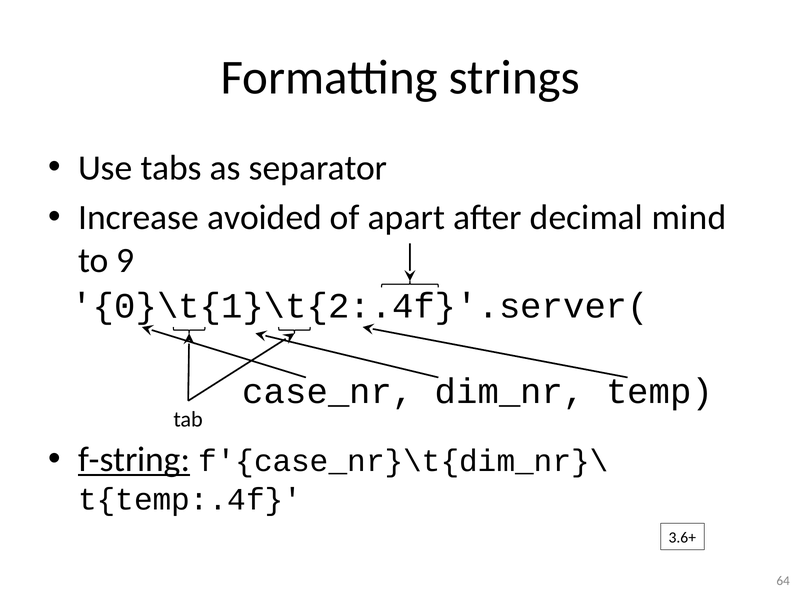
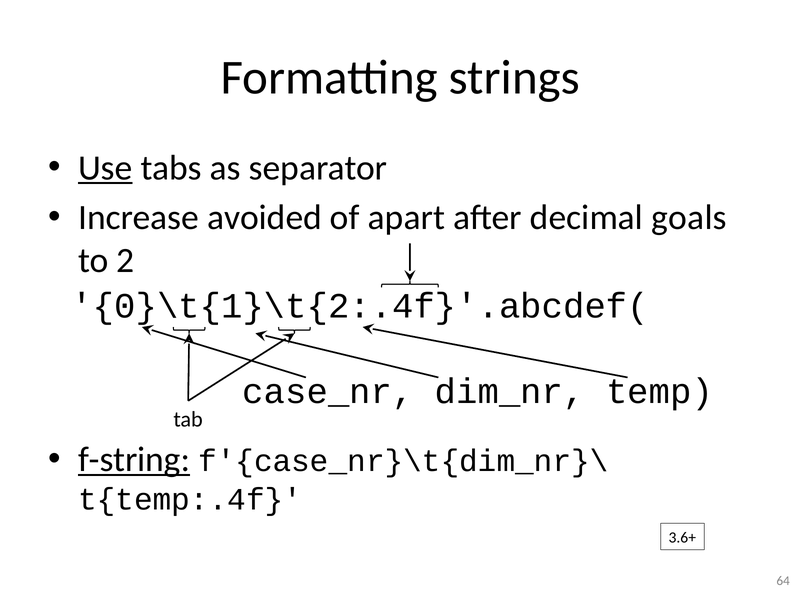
Use underline: none -> present
mind: mind -> goals
9: 9 -> 2
0}\t{1}\t{2:.4f}'.server(: 0}\t{1}\t{2:.4f}'.server( -> 0}\t{1}\t{2:.4f}'.abcdef(
